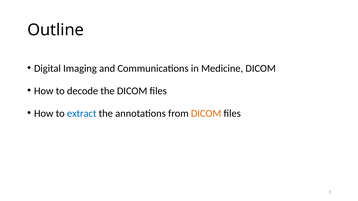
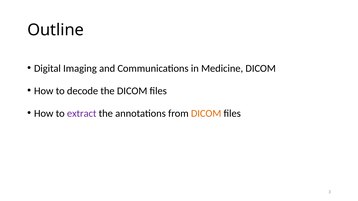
extract colour: blue -> purple
